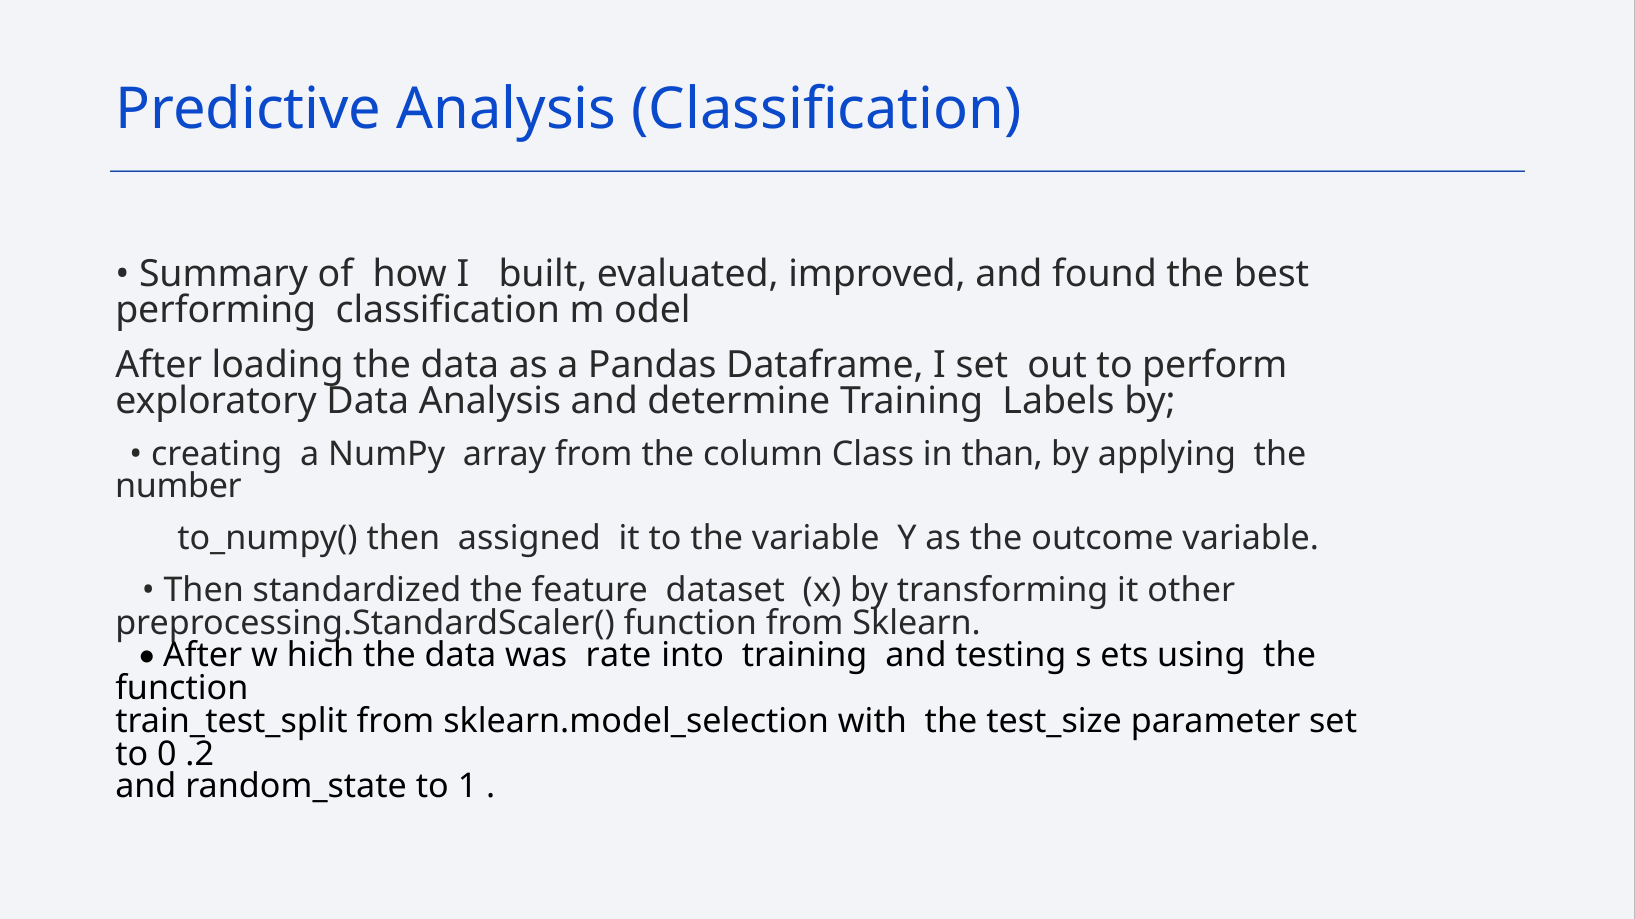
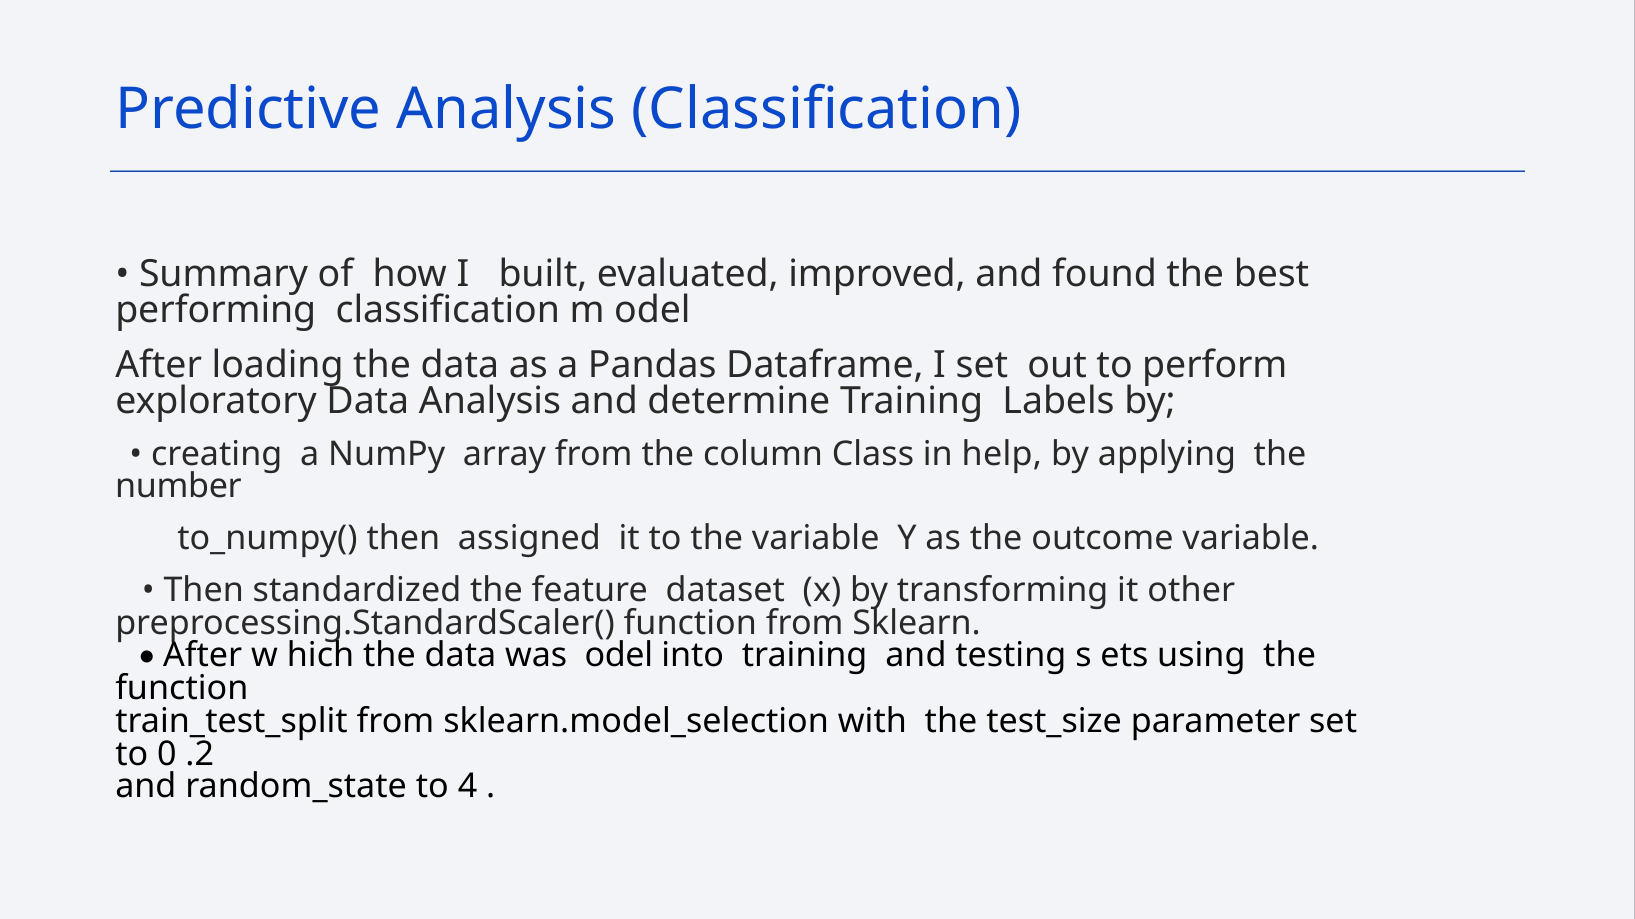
than: than -> help
was rate: rate -> odel
1: 1 -> 4
